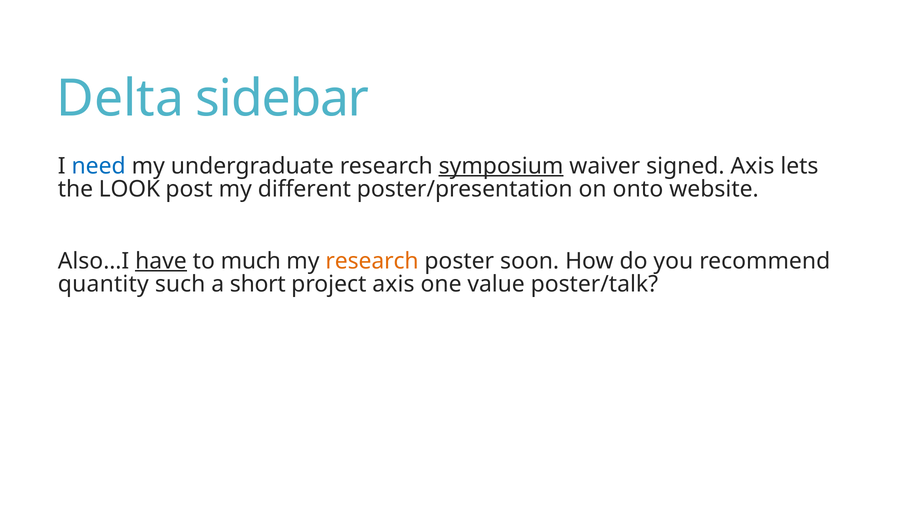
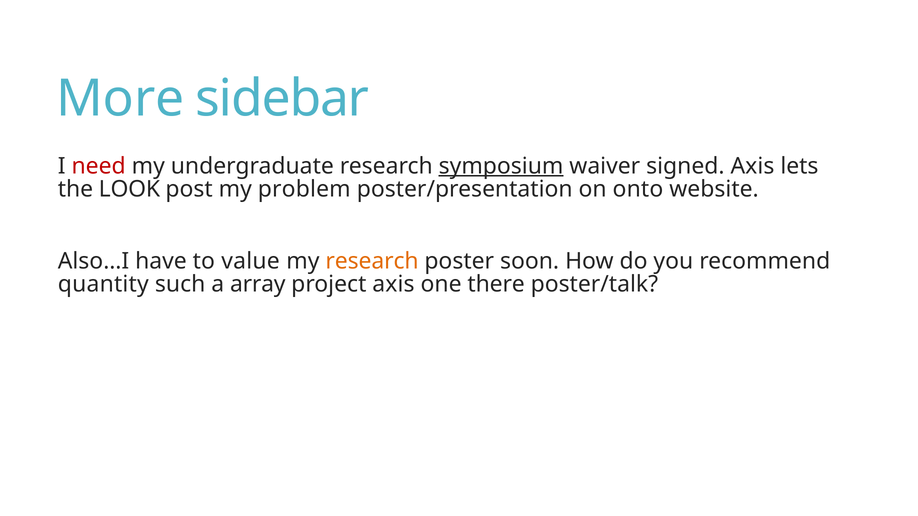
Delta: Delta -> More
need colour: blue -> red
different: different -> problem
have underline: present -> none
much: much -> value
short: short -> array
value: value -> there
